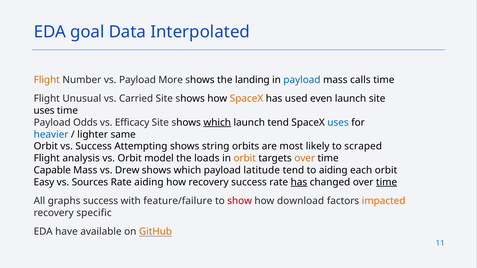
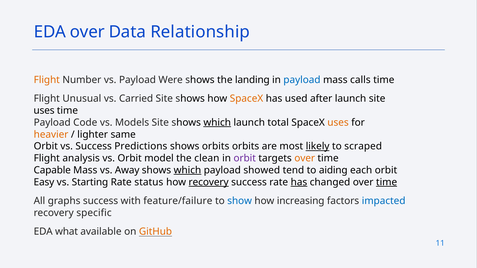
EDA goal: goal -> over
Interpolated: Interpolated -> Relationship
More: More -> Were
even: even -> after
Odds: Odds -> Code
Efficacy: Efficacy -> Models
launch tend: tend -> total
uses at (338, 123) colour: blue -> orange
heavier colour: blue -> orange
Attempting: Attempting -> Predictions
shows string: string -> orbits
likely underline: none -> present
loads: loads -> clean
orbit at (245, 158) colour: orange -> purple
Drew: Drew -> Away
which at (187, 170) underline: none -> present
latitude: latitude -> showed
Sources: Sources -> Starting
Rate aiding: aiding -> status
recovery at (209, 182) underline: none -> present
show colour: red -> blue
download: download -> increasing
impacted colour: orange -> blue
have: have -> what
